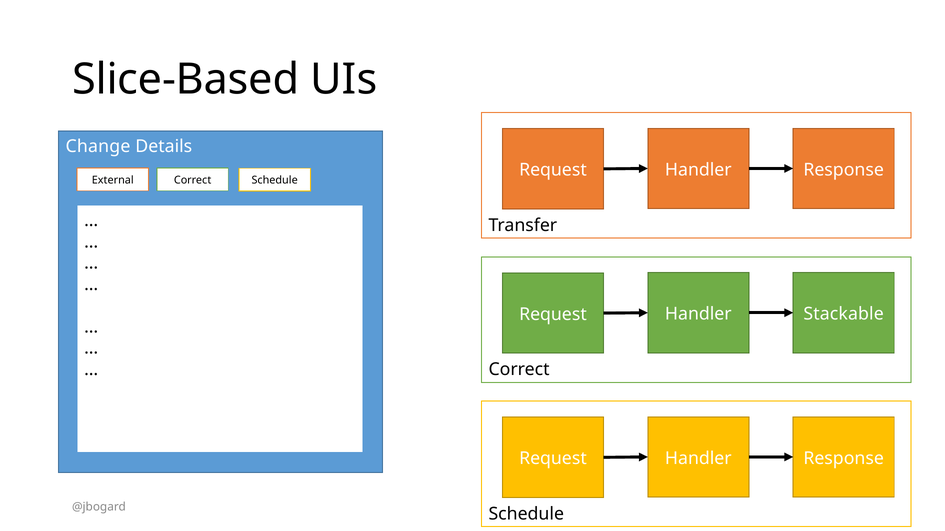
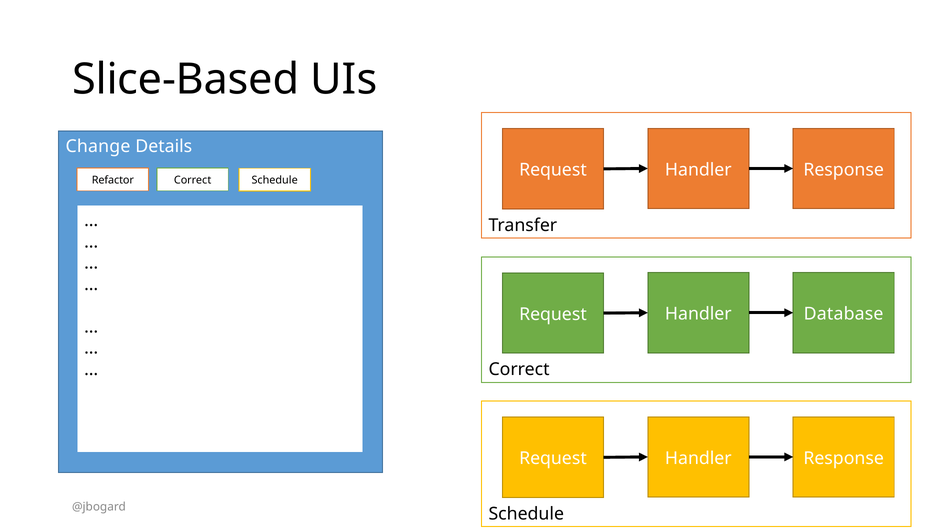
External: External -> Refactor
Stackable: Stackable -> Database
